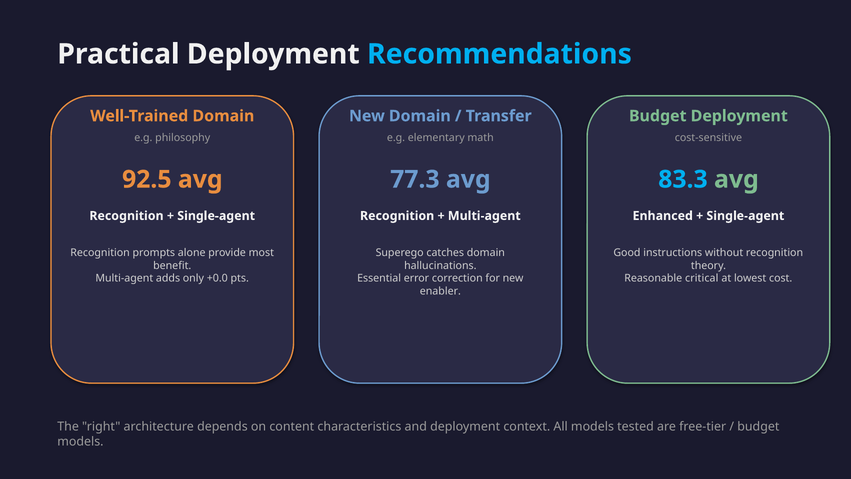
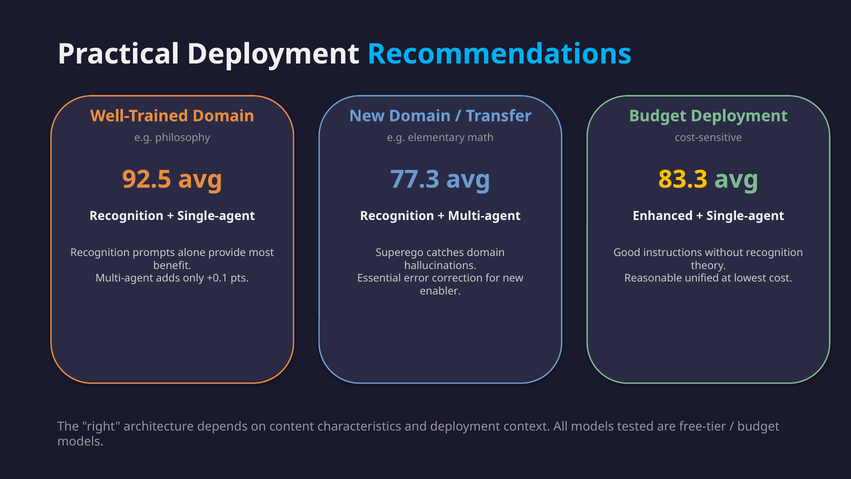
83.3 colour: light blue -> yellow
+0.0: +0.0 -> +0.1
critical: critical -> unified
